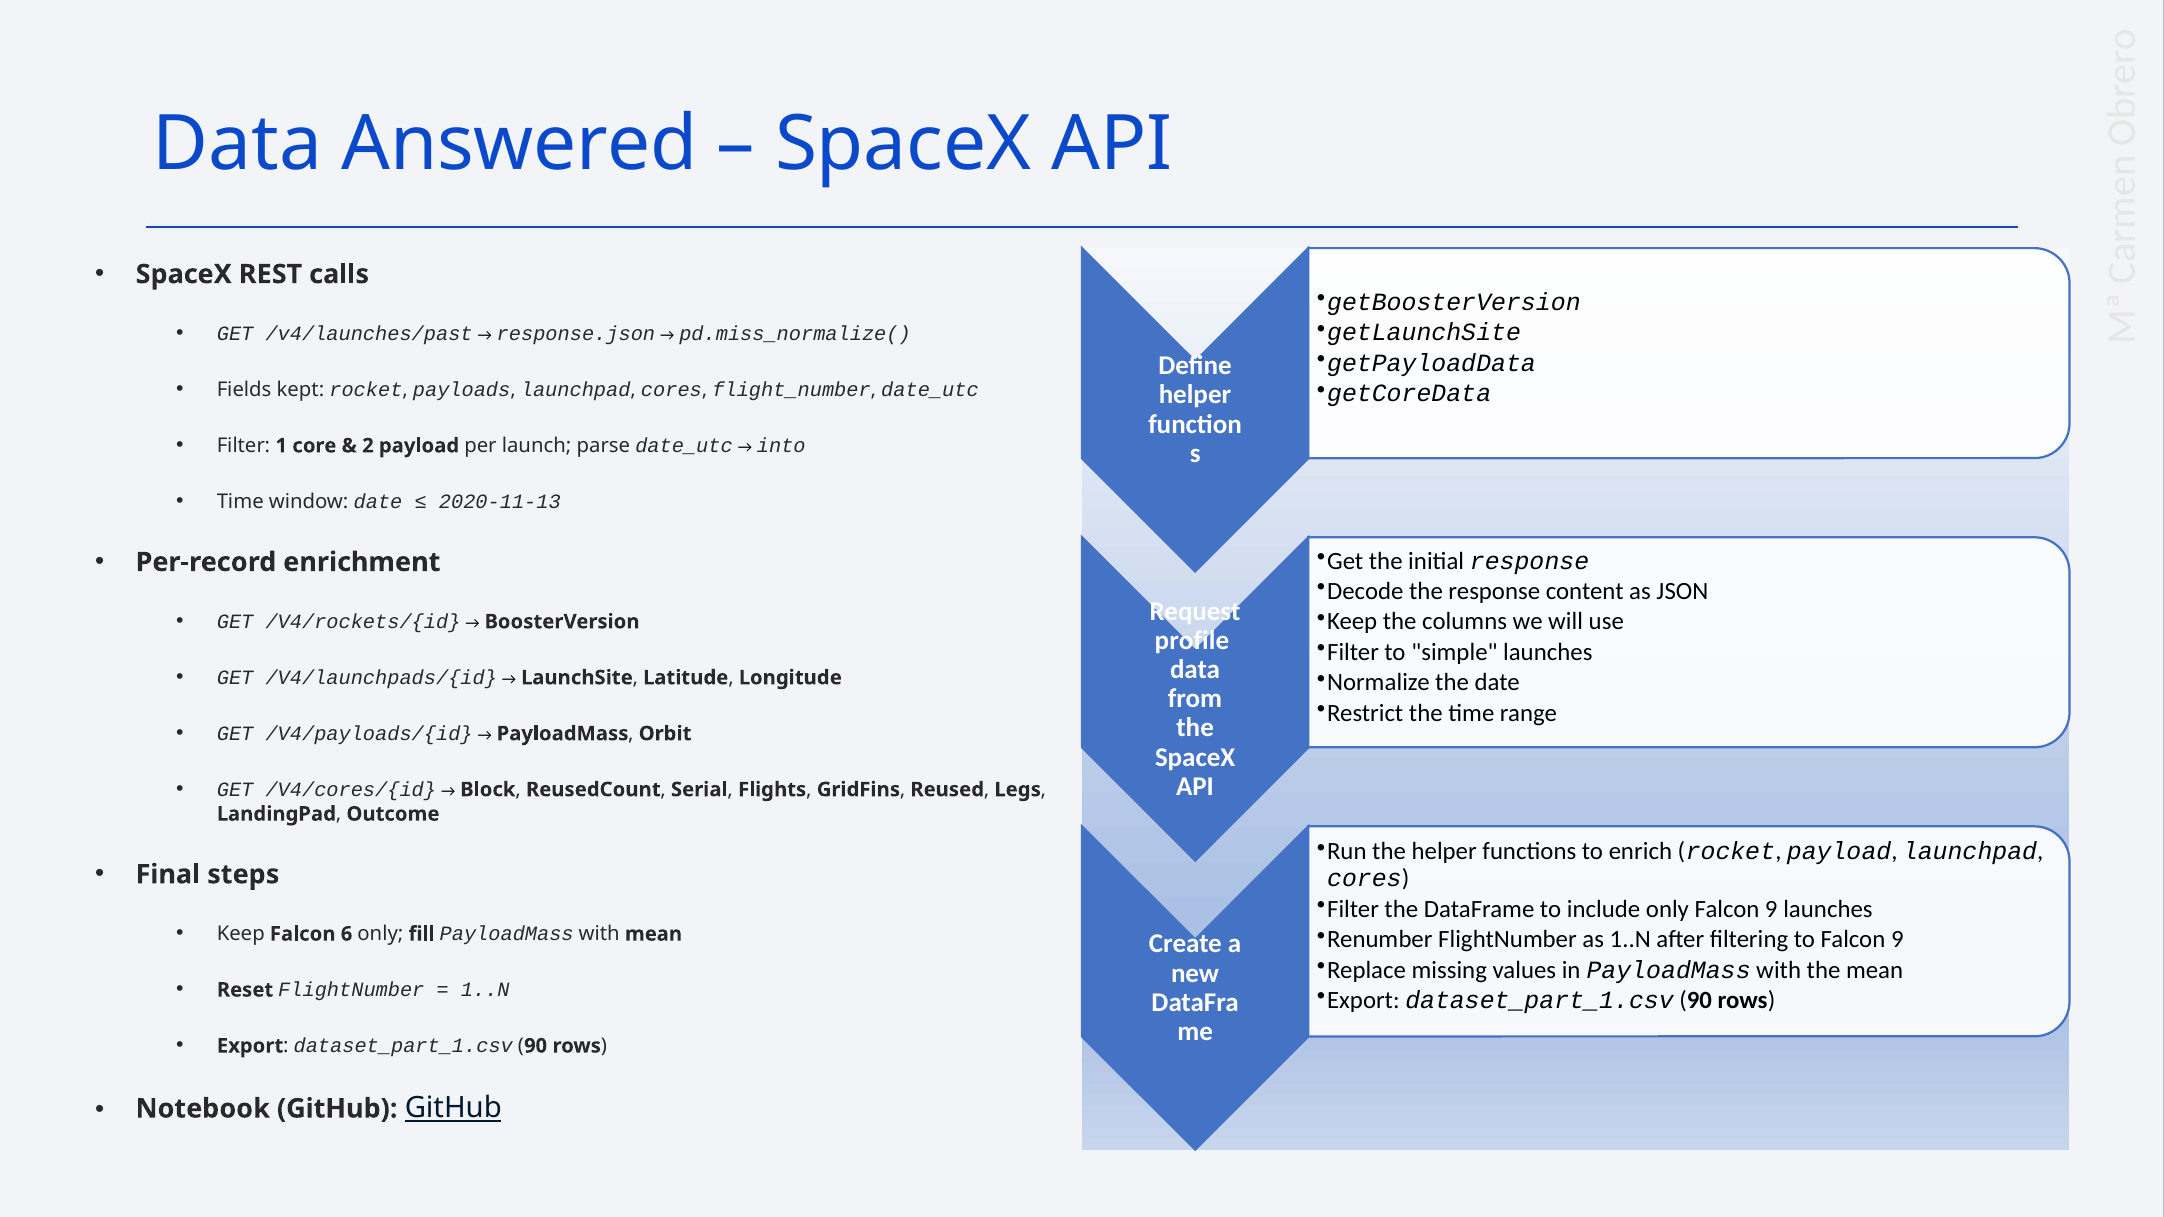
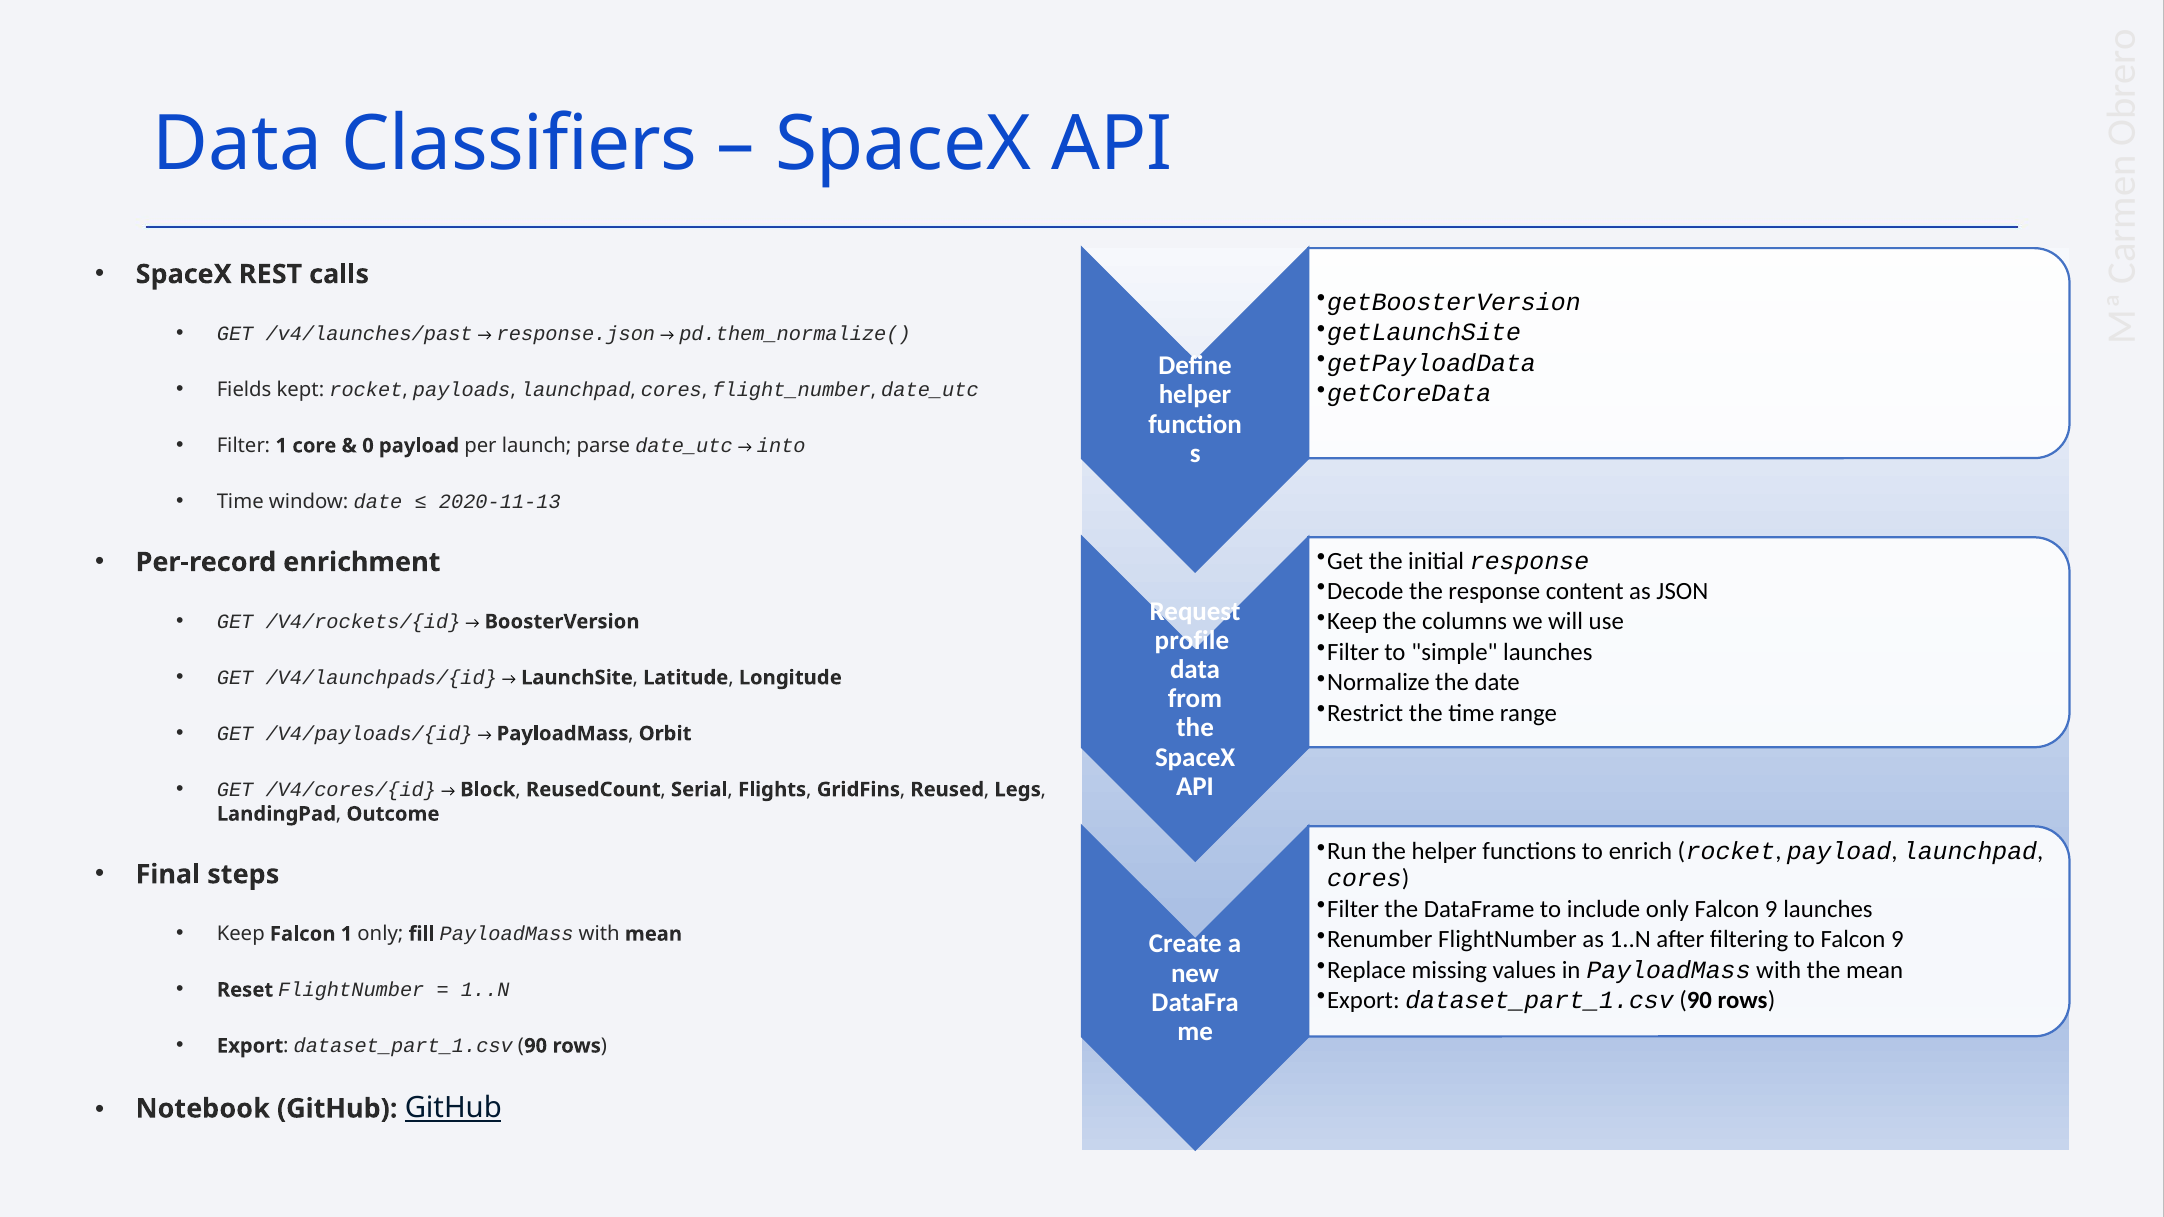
Answered: Answered -> Classifiers
pd.miss_normalize(: pd.miss_normalize( -> pd.them_normalize(
2: 2 -> 0
Falcon 6: 6 -> 1
